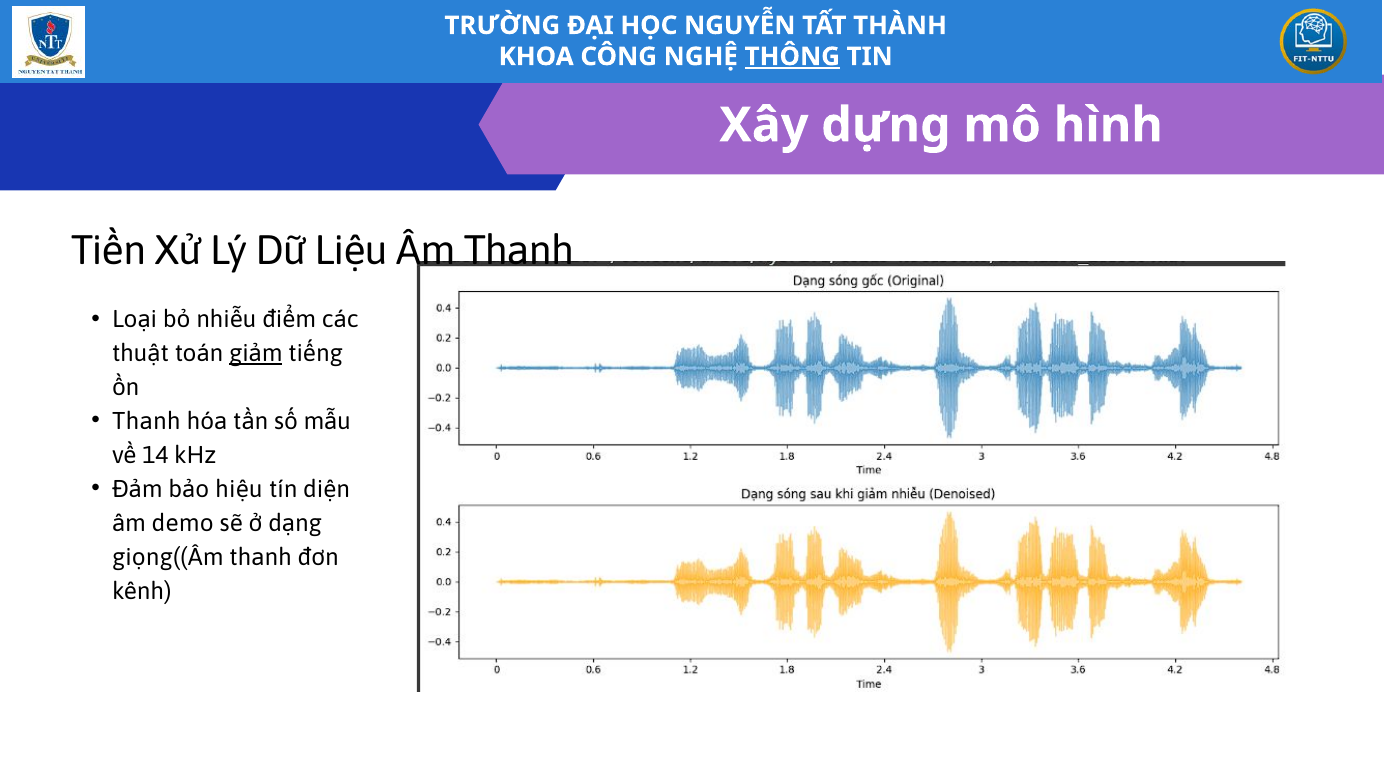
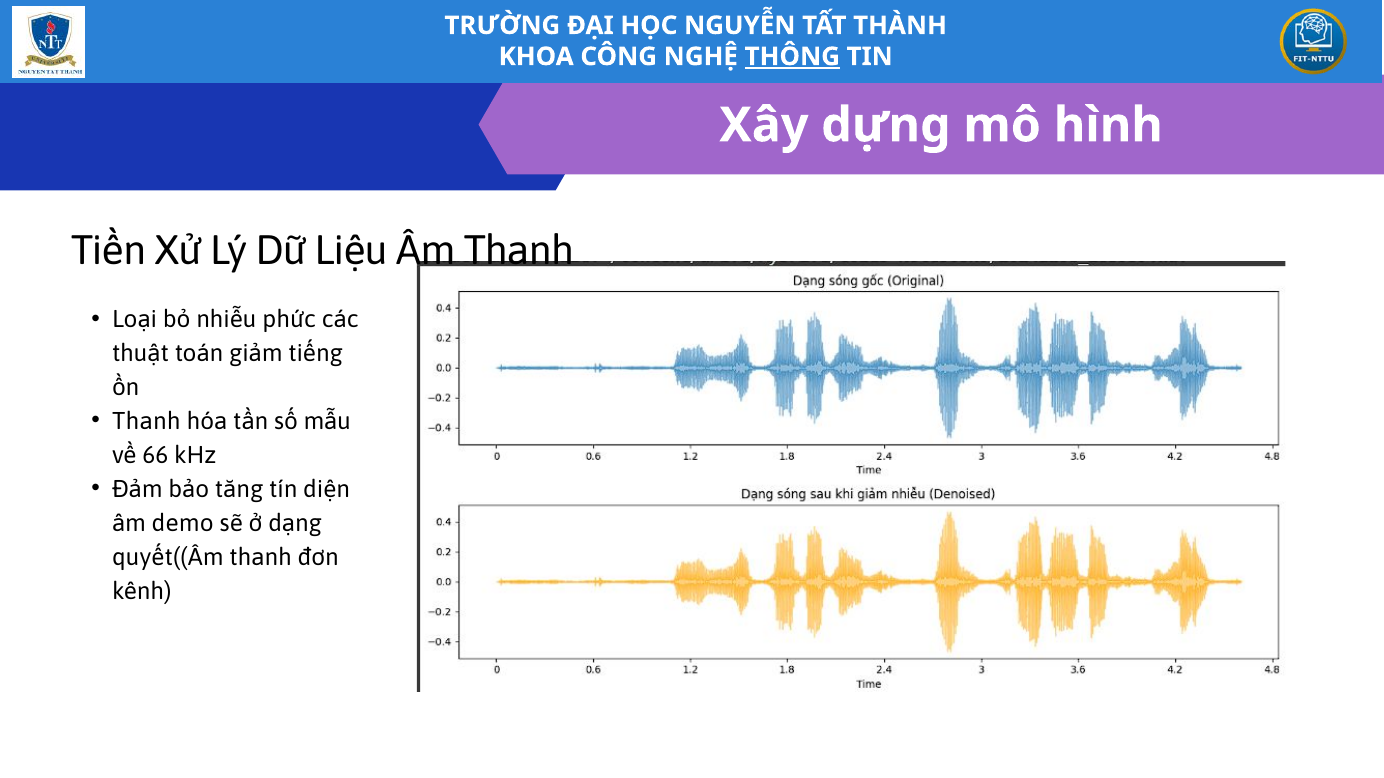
điểm: điểm -> phức
giảm underline: present -> none
14: 14 -> 66
hiệu: hiệu -> tăng
giọng((Âm: giọng((Âm -> quyết((Âm
